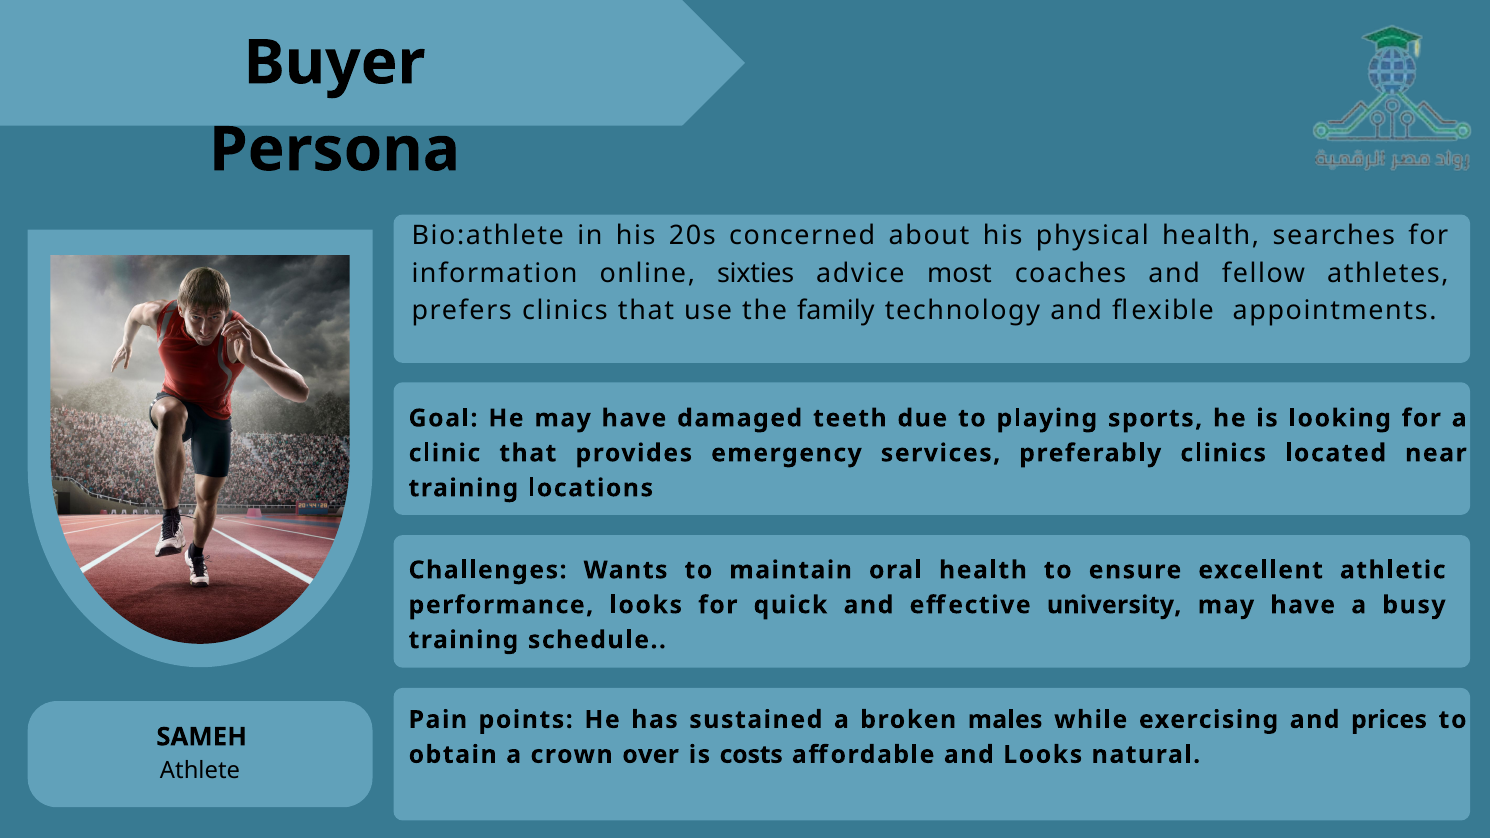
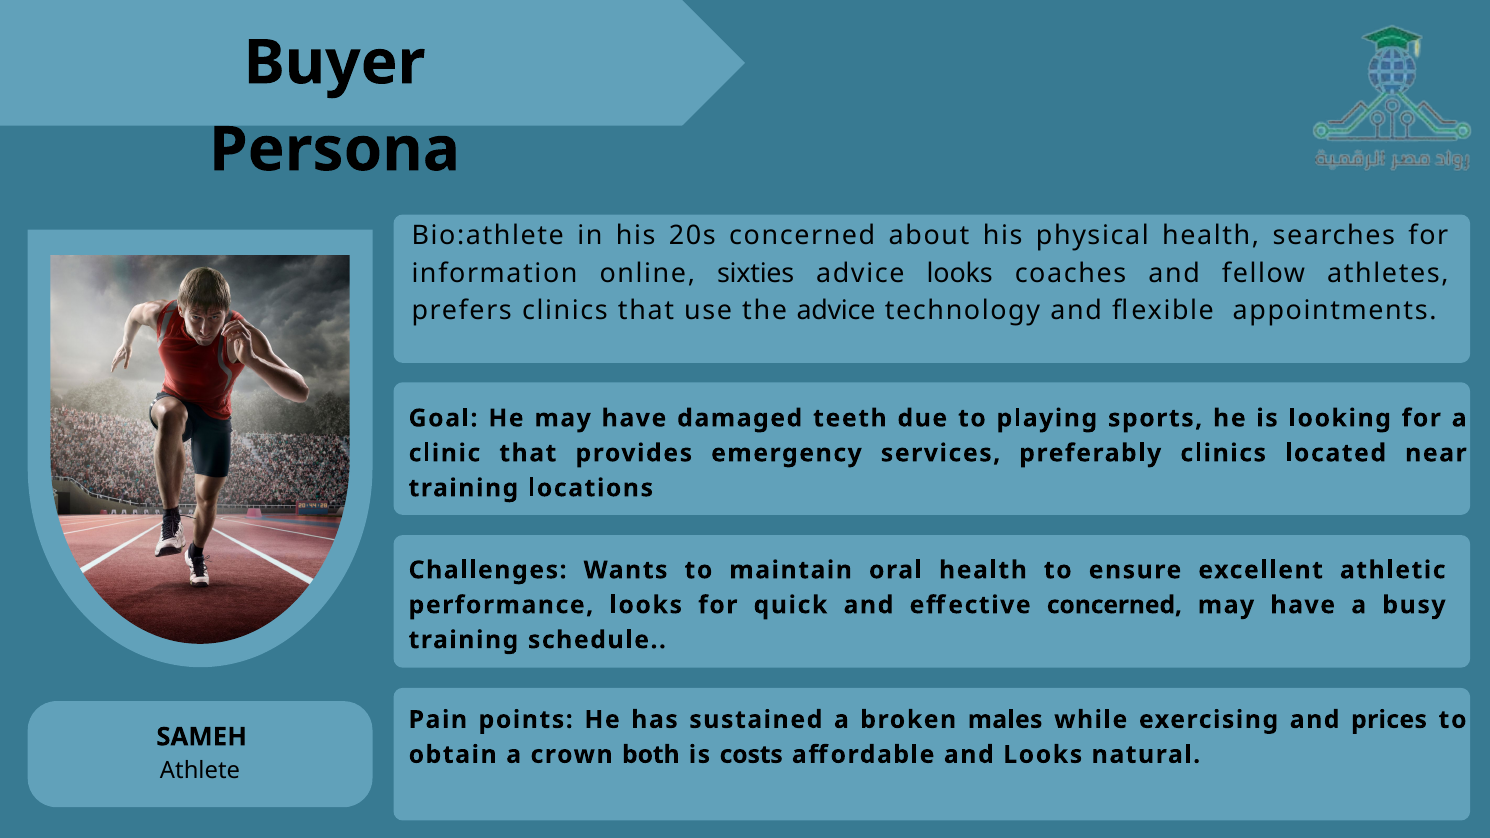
advice most: most -> looks
the family: family -> advice
effective university: university -> concerned
over: over -> both
